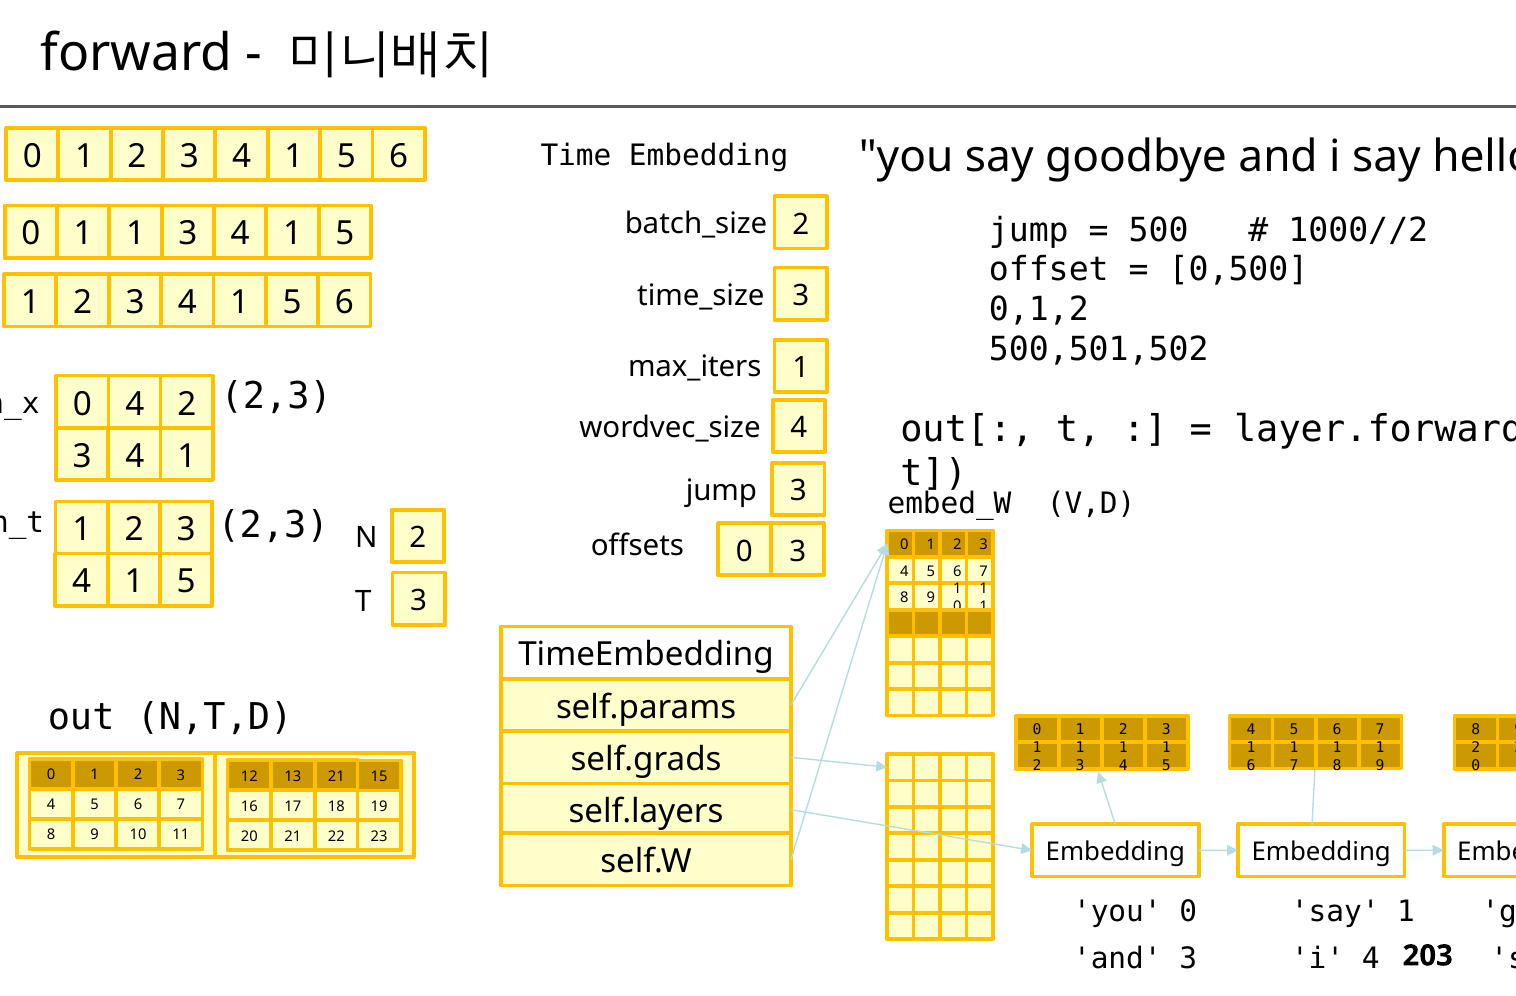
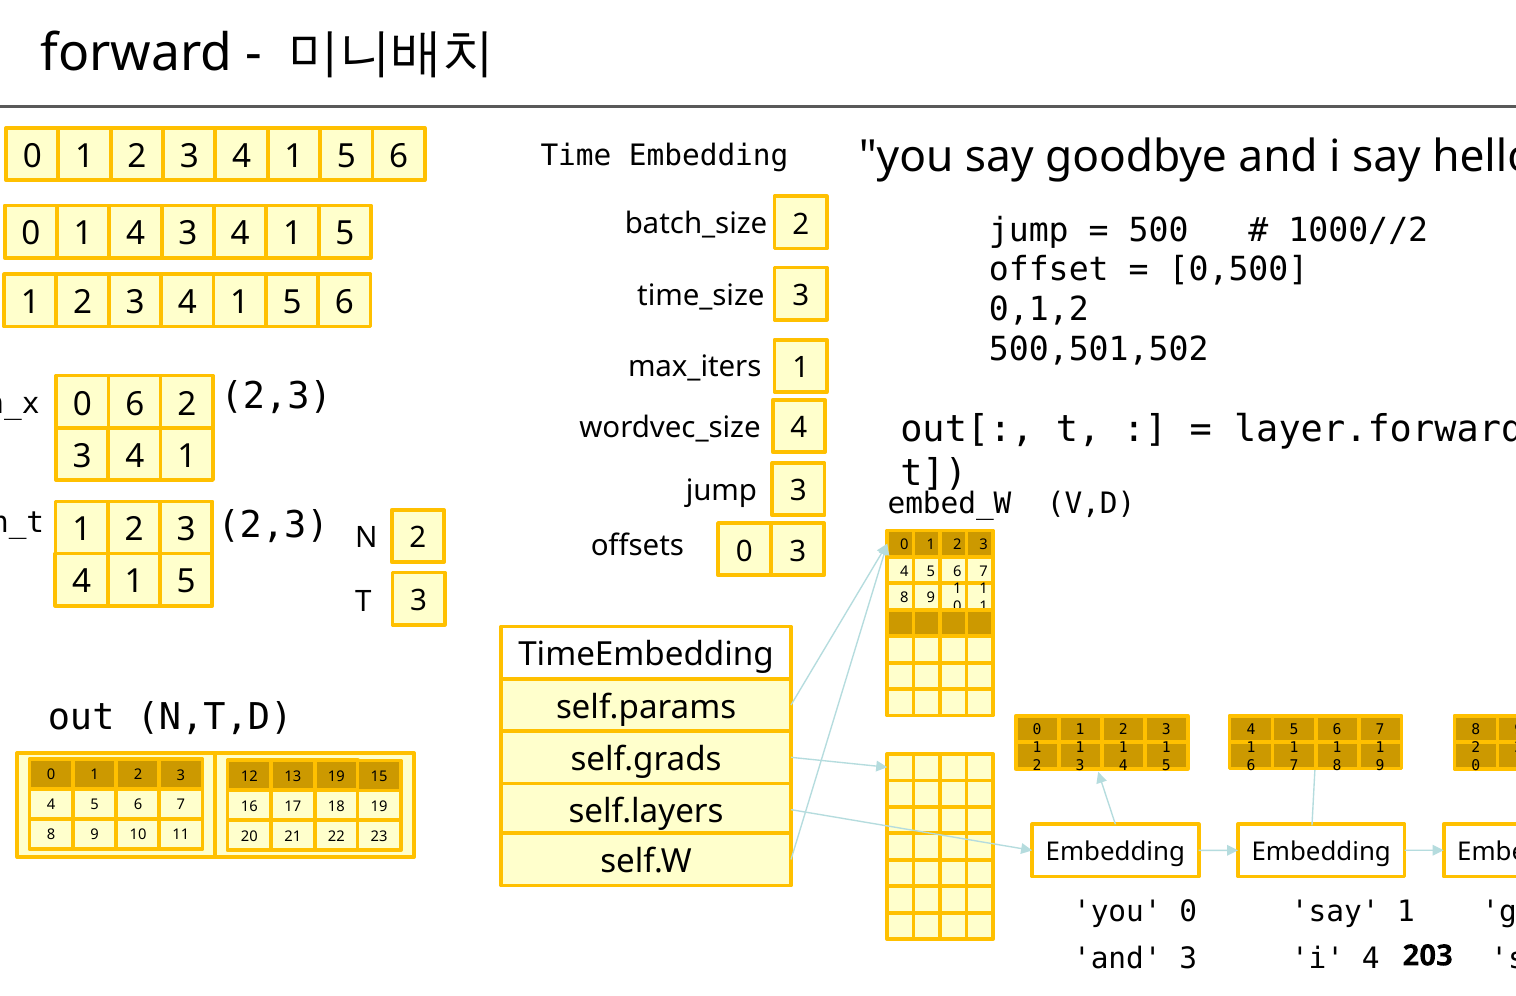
1 at (136, 234): 1 -> 4
0 4: 4 -> 6
13 21: 21 -> 19
